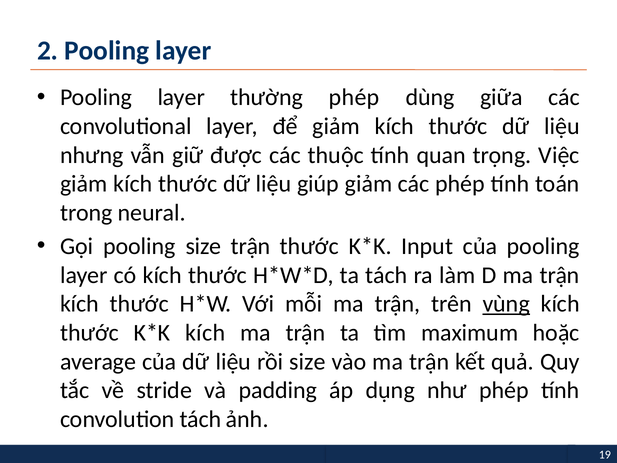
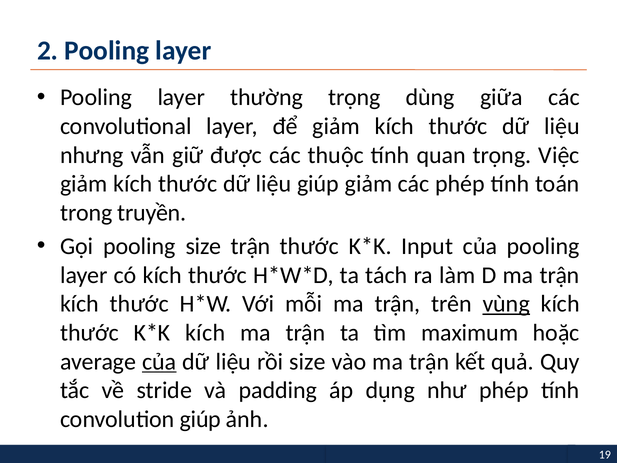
thường phép: phép -> trọng
neural: neural -> truyền
của at (159, 361) underline: none -> present
convolution tách: tách -> giúp
